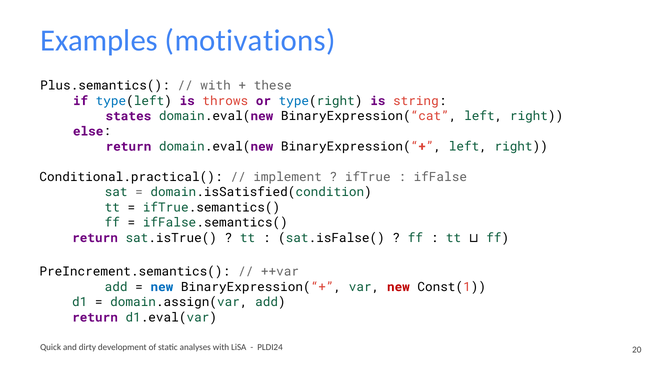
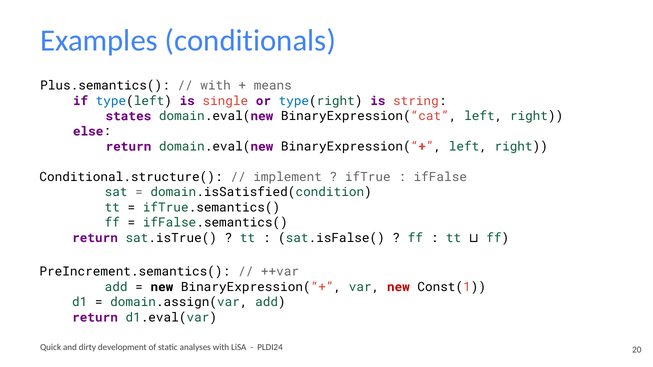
motivations: motivations -> conditionals
these: these -> means
throws: throws -> single
Conditional.practical(: Conditional.practical( -> Conditional.structure(
new at (162, 287) colour: blue -> black
